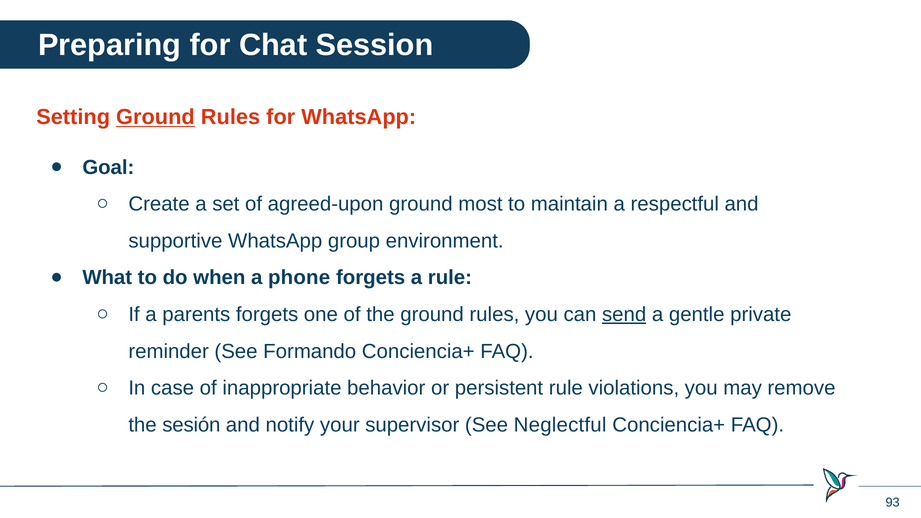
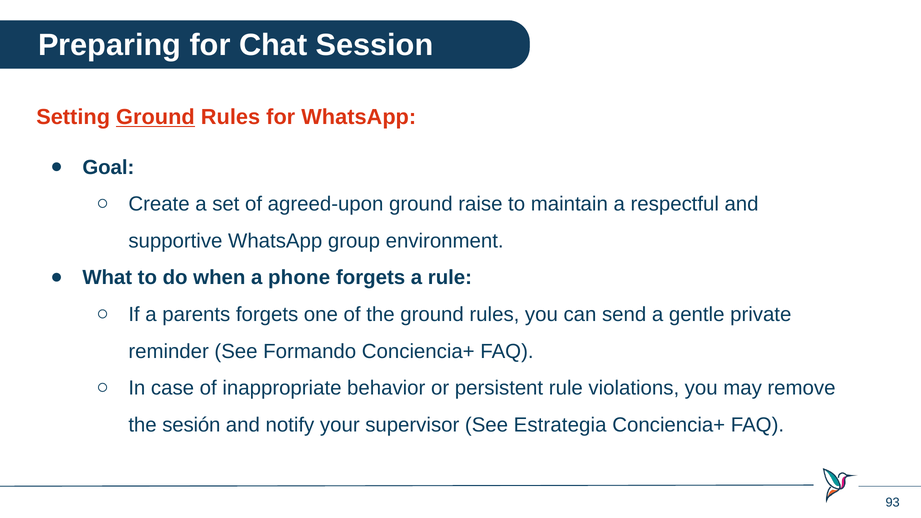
most: most -> raise
send underline: present -> none
Neglectful: Neglectful -> Estrategia
